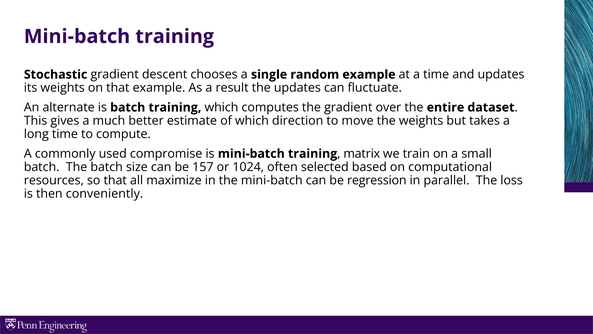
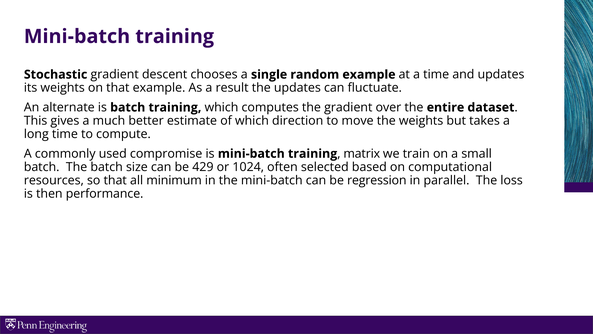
157: 157 -> 429
maximize: maximize -> minimum
conveniently: conveniently -> performance
